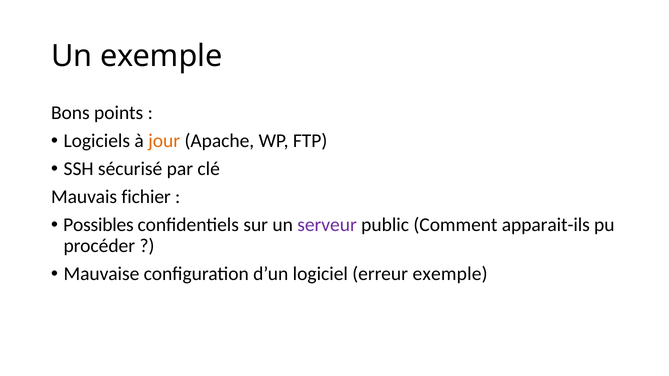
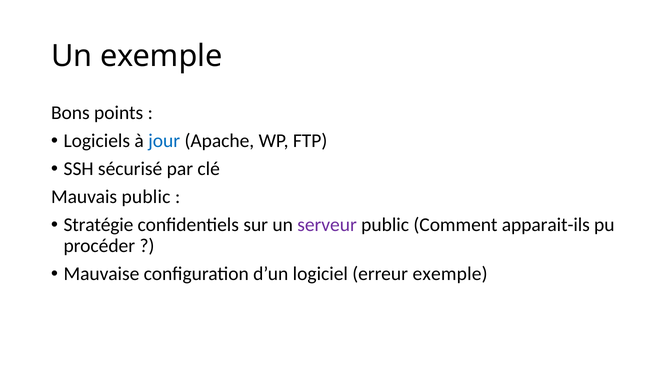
jour colour: orange -> blue
Mauvais fichier: fichier -> public
Possibles: Possibles -> Stratégie
